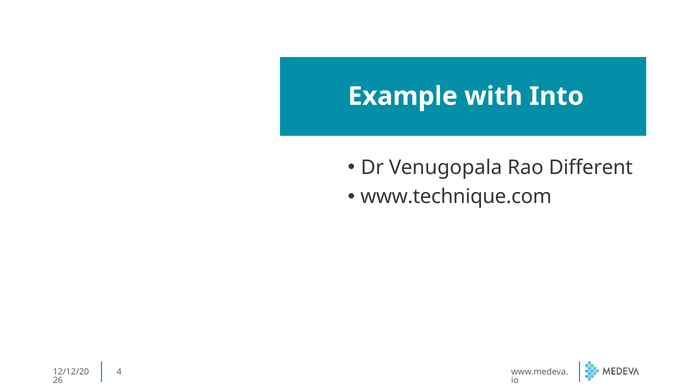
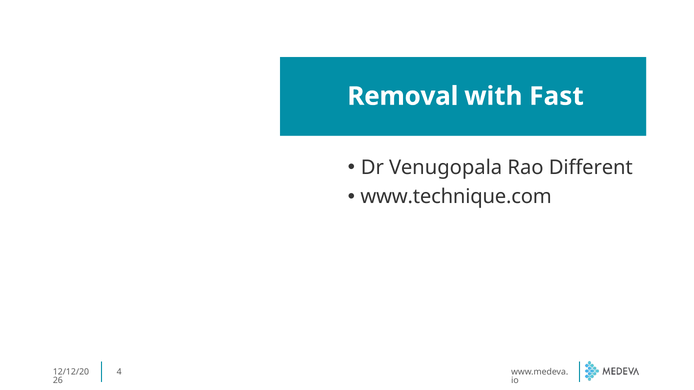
Example: Example -> Removal
Into: Into -> Fast
